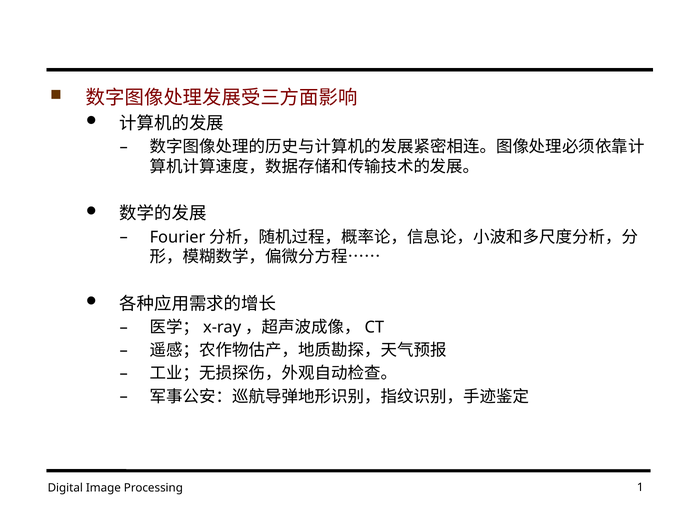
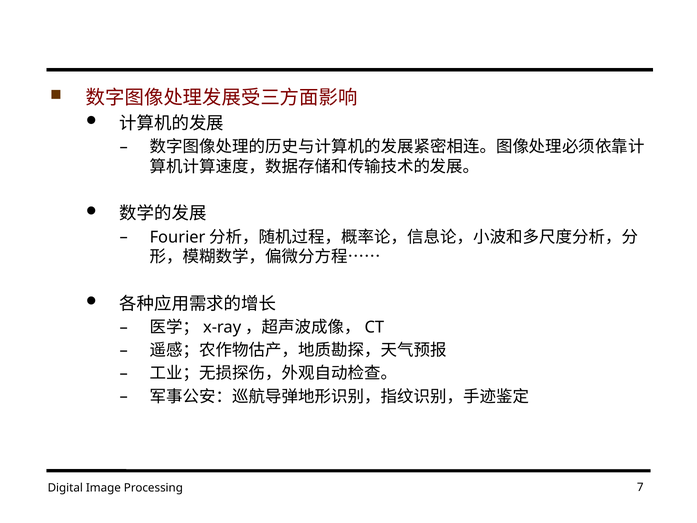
1: 1 -> 7
